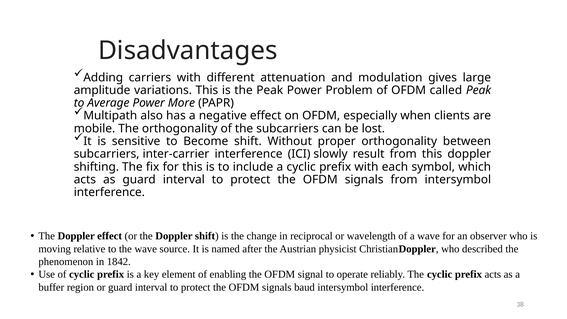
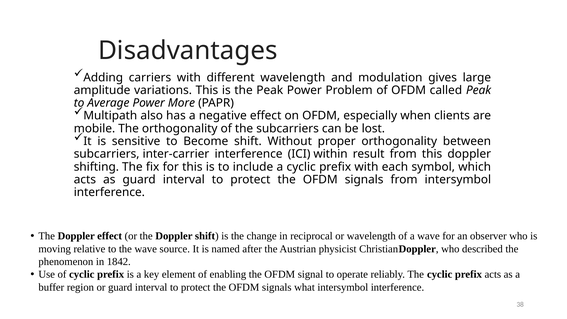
different attenuation: attenuation -> wavelength
slowly: slowly -> within
baud: baud -> what
